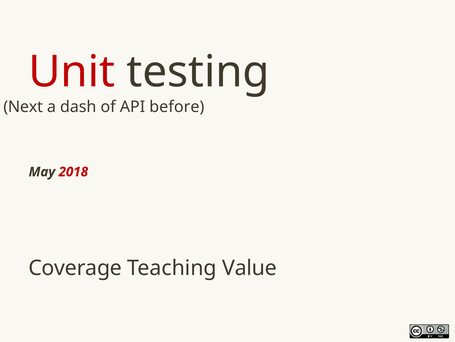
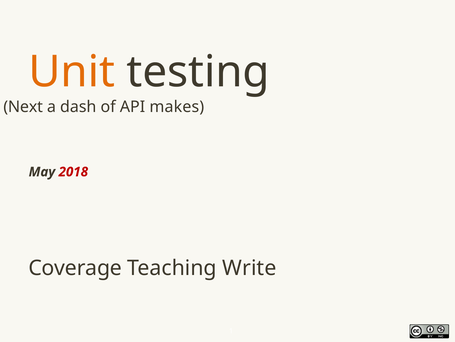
Unit colour: red -> orange
before: before -> makes
Value: Value -> Write
